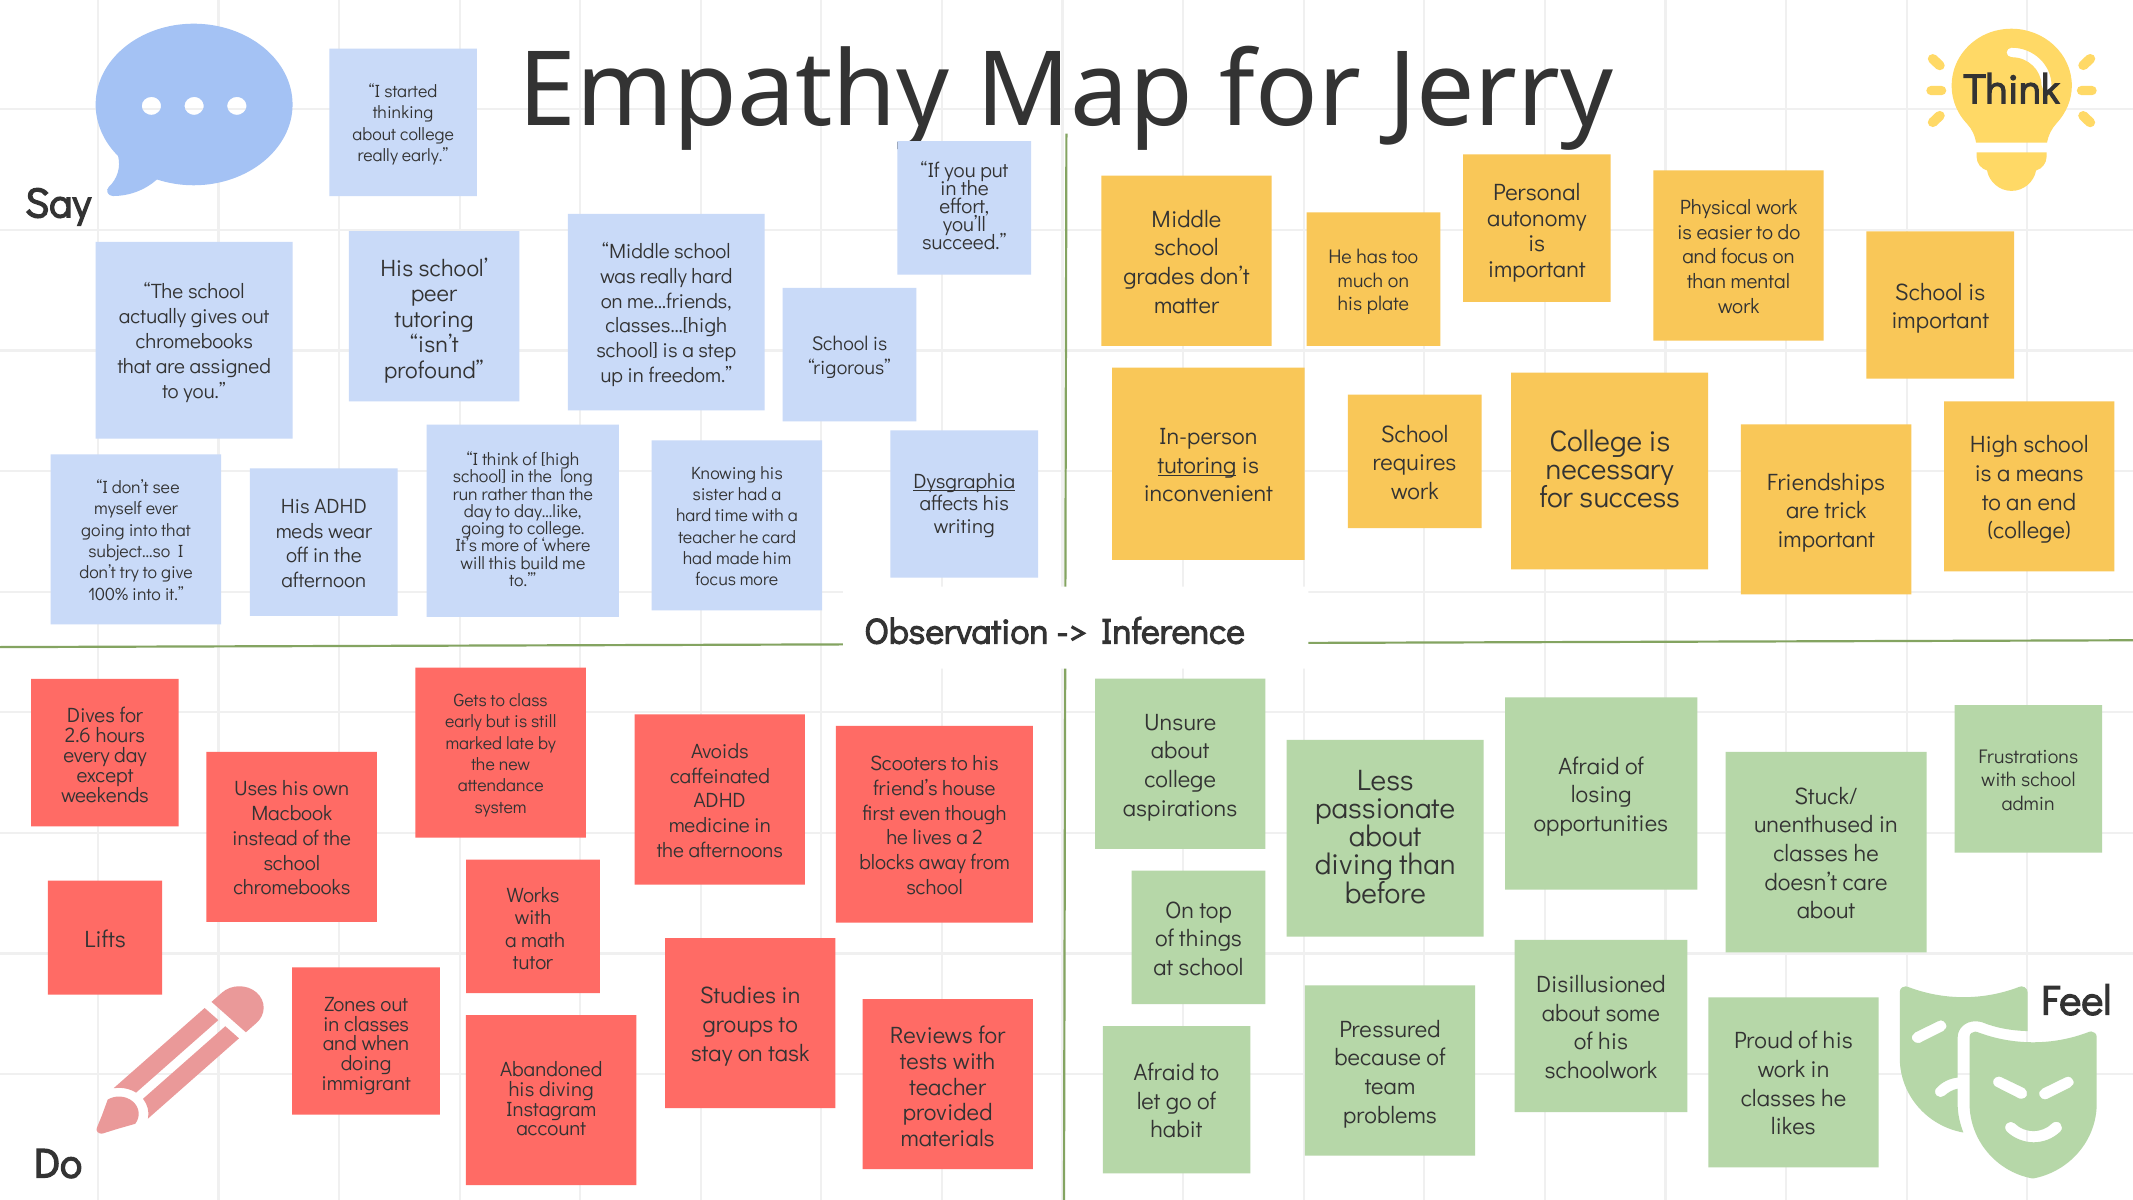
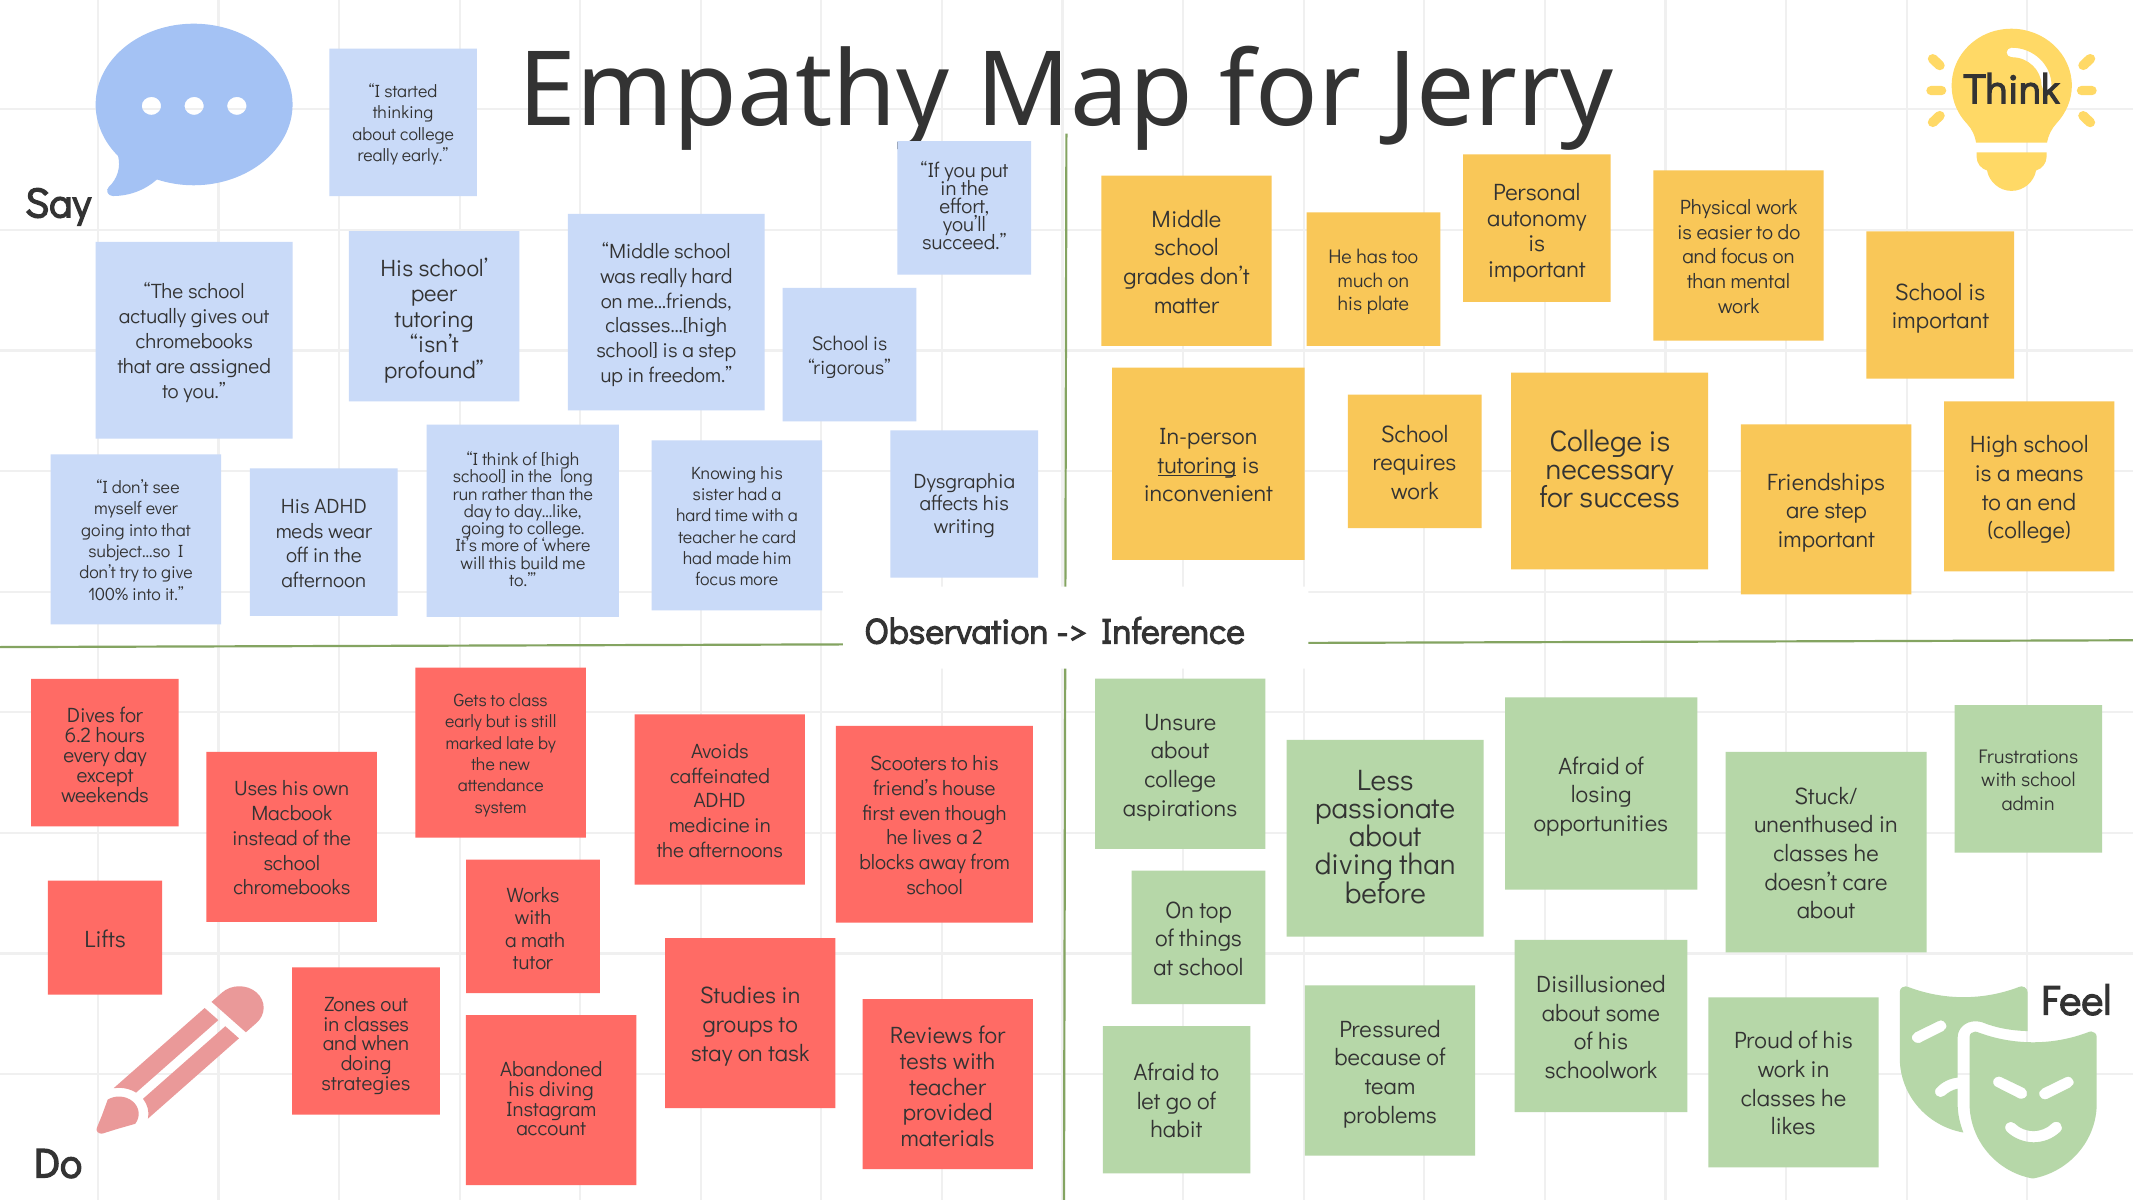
Dysgraphia underline: present -> none
are trick: trick -> step
2.6: 2.6 -> 6.2
immigrant: immigrant -> strategies
